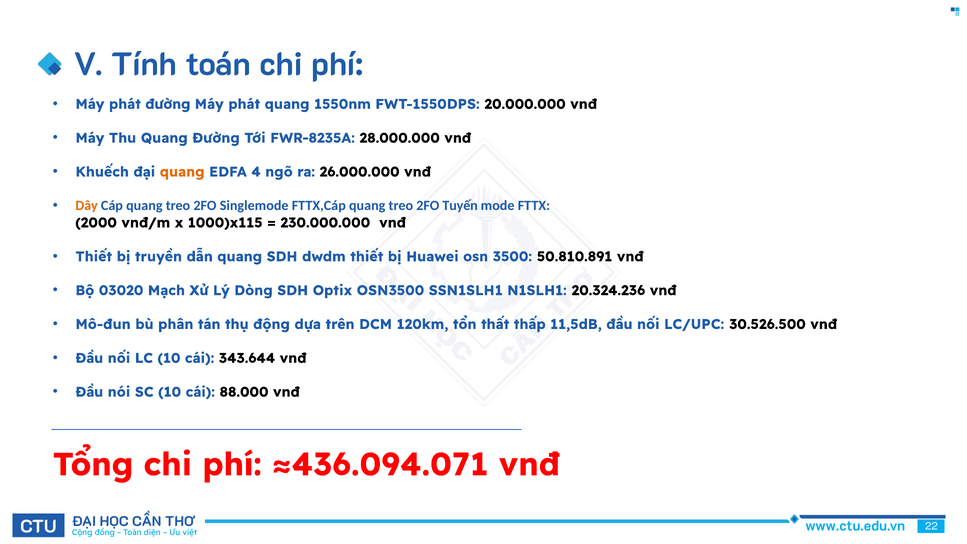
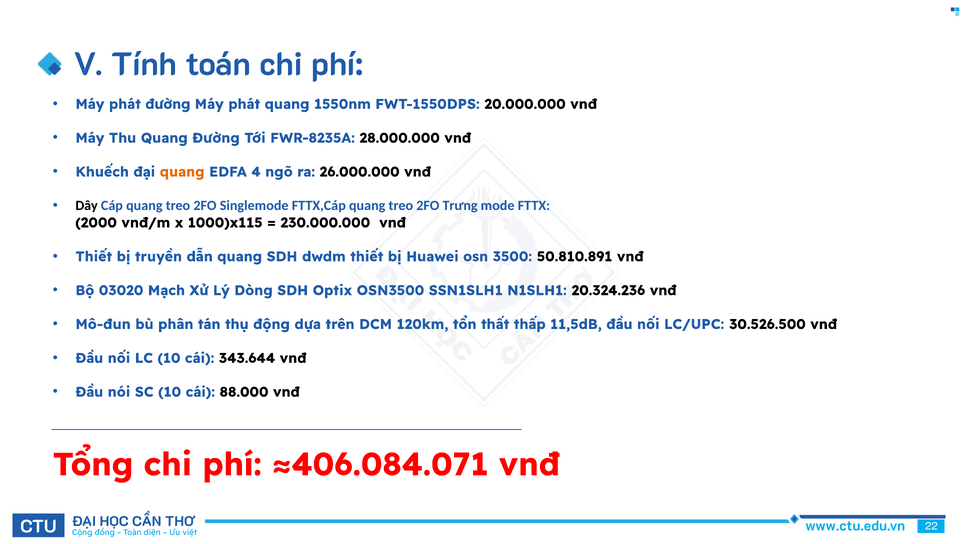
Dây colour: orange -> black
Tuyến: Tuyến -> Trưng
≈436.094.071: ≈436.094.071 -> ≈406.084.071
